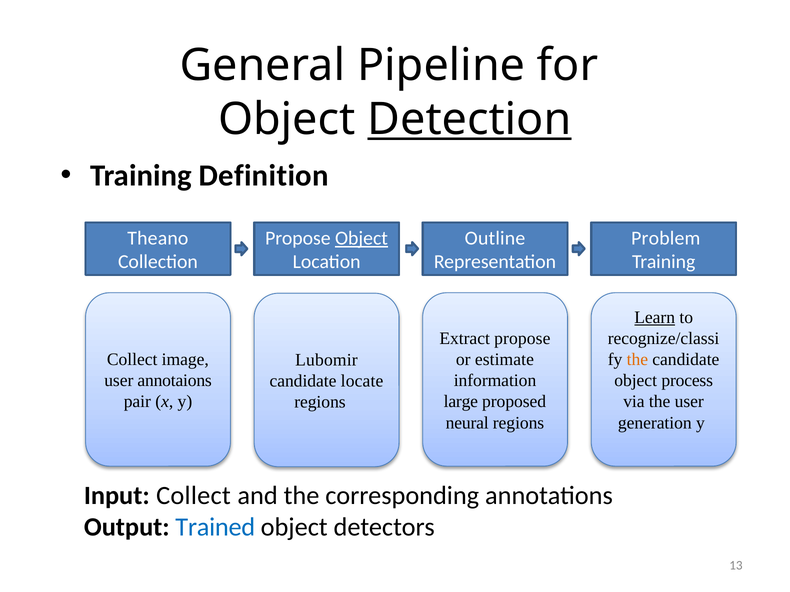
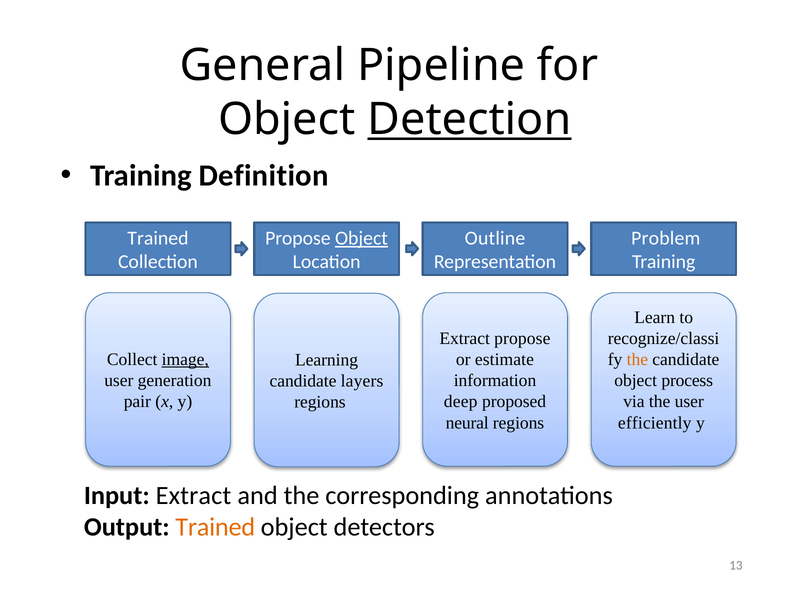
Theano at (158, 238): Theano -> Trained
Learn underline: present -> none
image underline: none -> present
Lubomir: Lubomir -> Learning
annotaions: annotaions -> generation
locate: locate -> layers
large: large -> deep
generation: generation -> efficiently
Input Collect: Collect -> Extract
Trained at (215, 528) colour: blue -> orange
